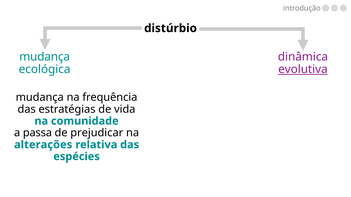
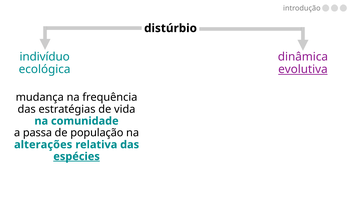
mudança at (45, 57): mudança -> indivíduo
prejudicar: prejudicar -> população
espécies underline: none -> present
